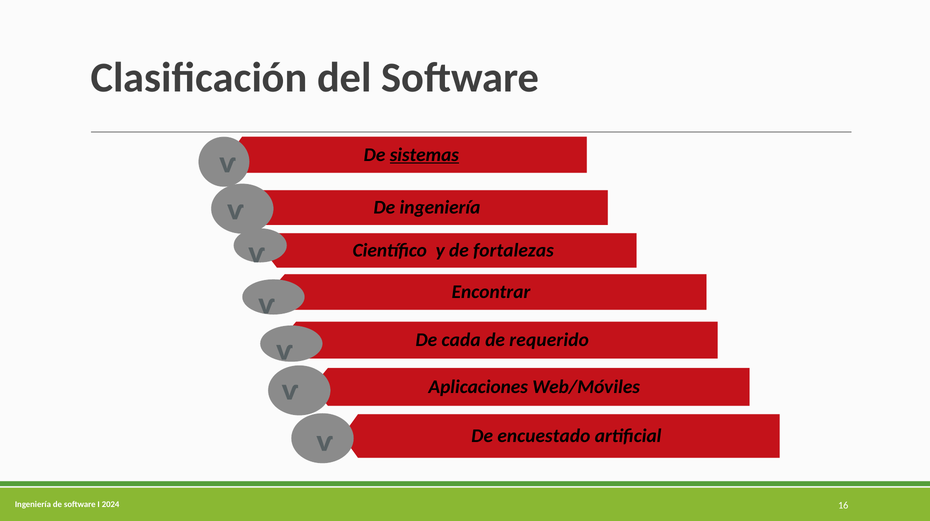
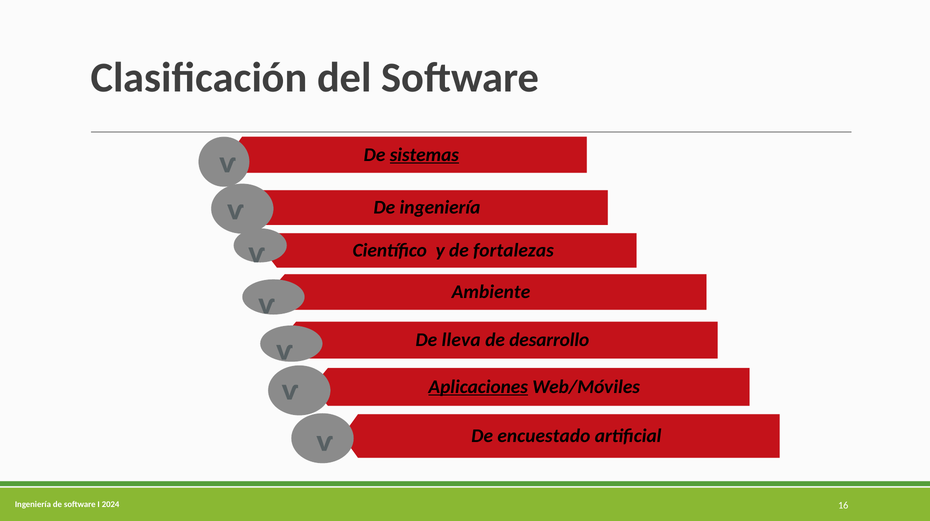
Encontrar: Encontrar -> Ambiente
cada: cada -> lleva
requerido: requerido -> desarrollo
Aplicaciones underline: none -> present
